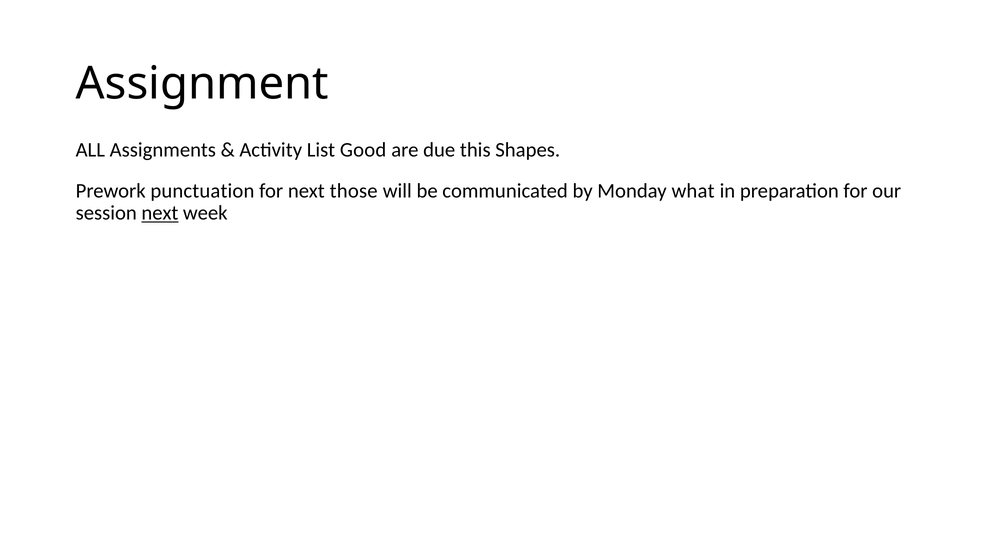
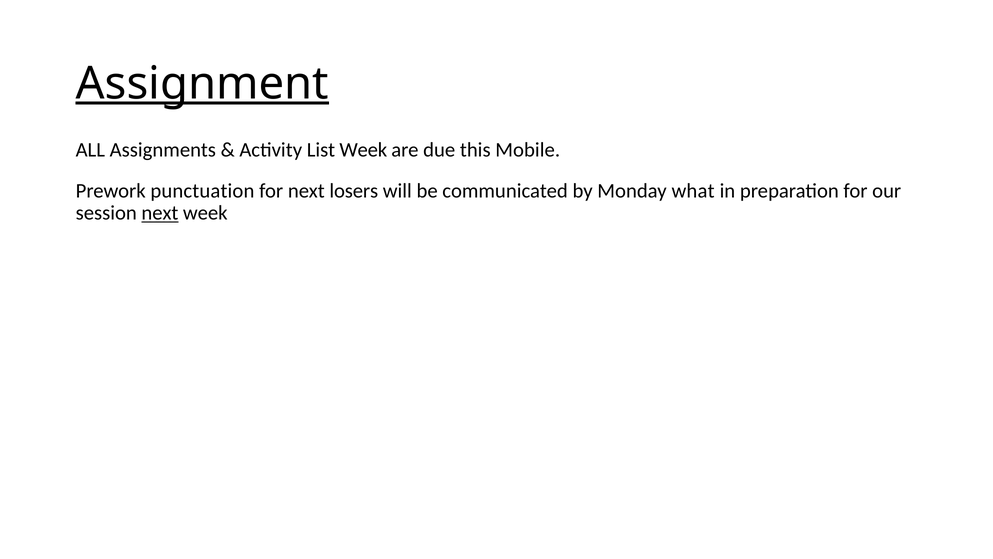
Assignment underline: none -> present
List Good: Good -> Week
Shapes: Shapes -> Mobile
those: those -> losers
